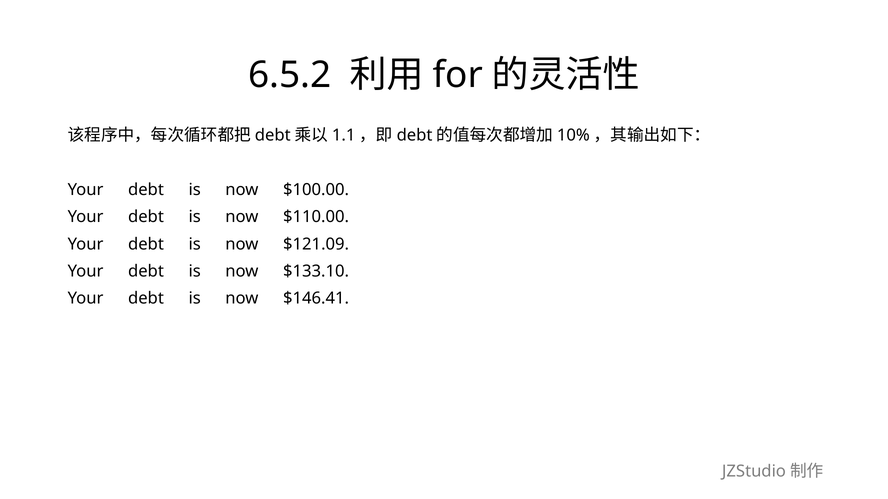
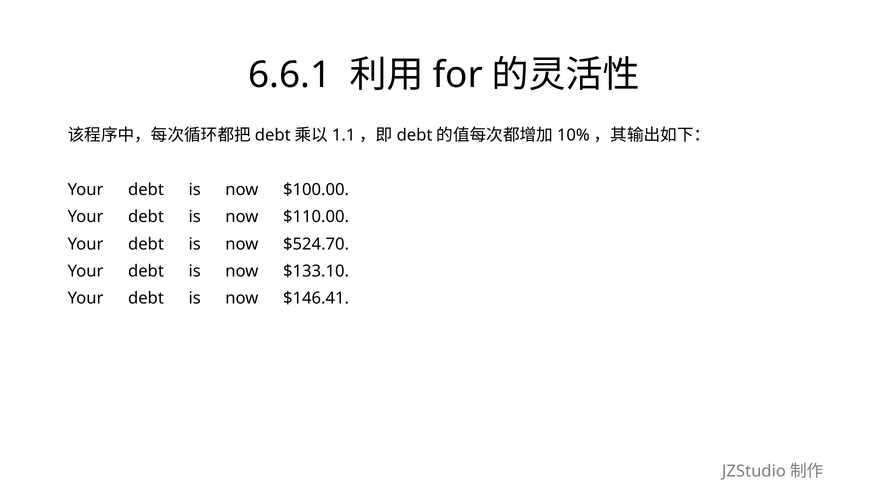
6.5.2: 6.5.2 -> 6.6.1
$121.09: $121.09 -> $524.70
